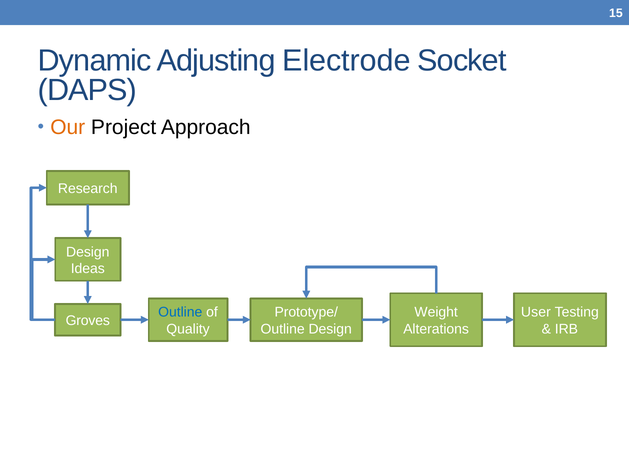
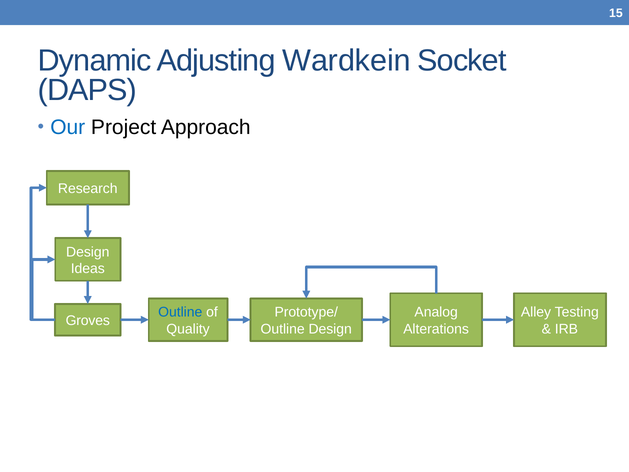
Electrode: Electrode -> Wardkein
Our colour: orange -> blue
Weight: Weight -> Analog
User: User -> Alley
